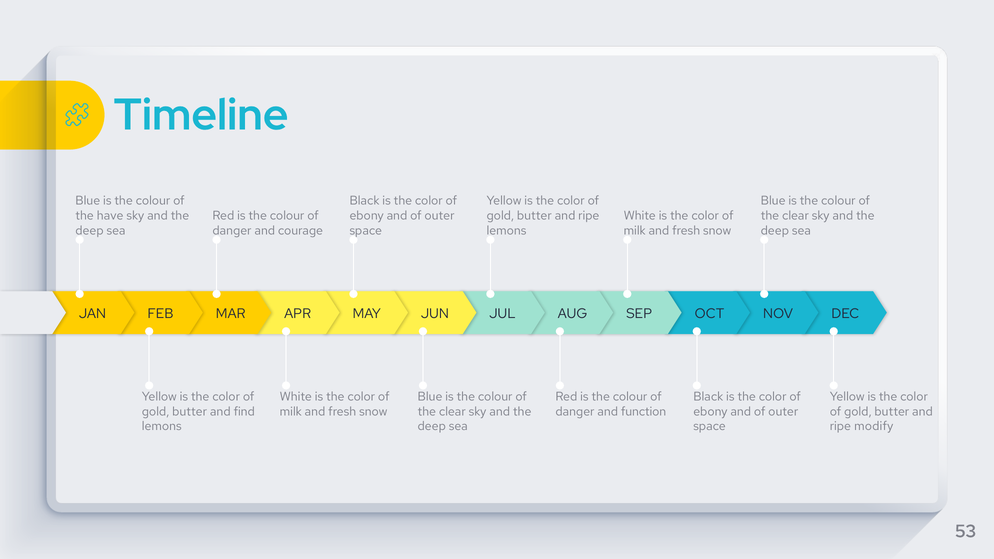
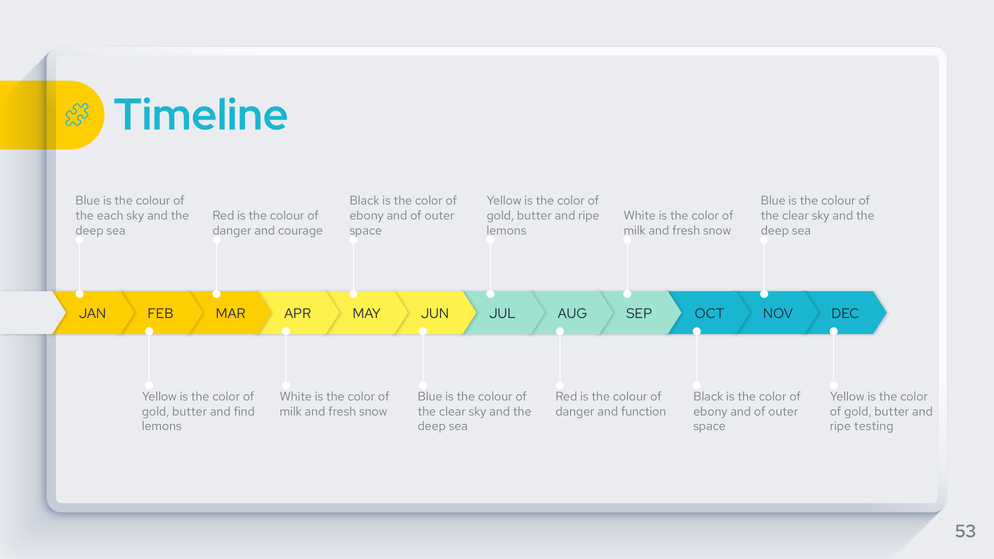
have: have -> each
modify: modify -> testing
